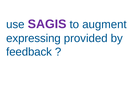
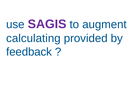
expressing: expressing -> calculating
